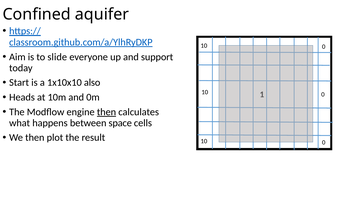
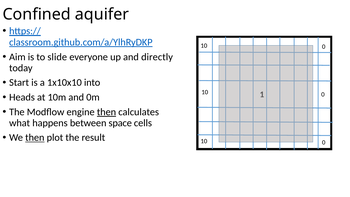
support: support -> directly
also: also -> into
then at (35, 138) underline: none -> present
